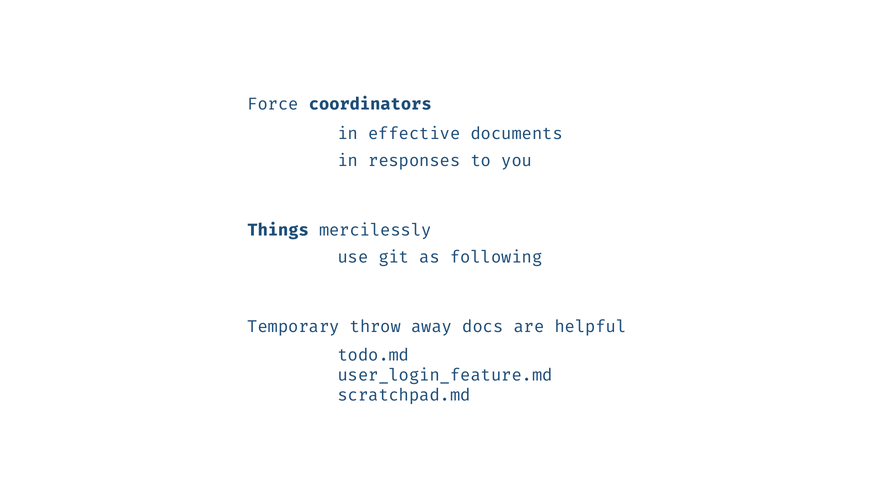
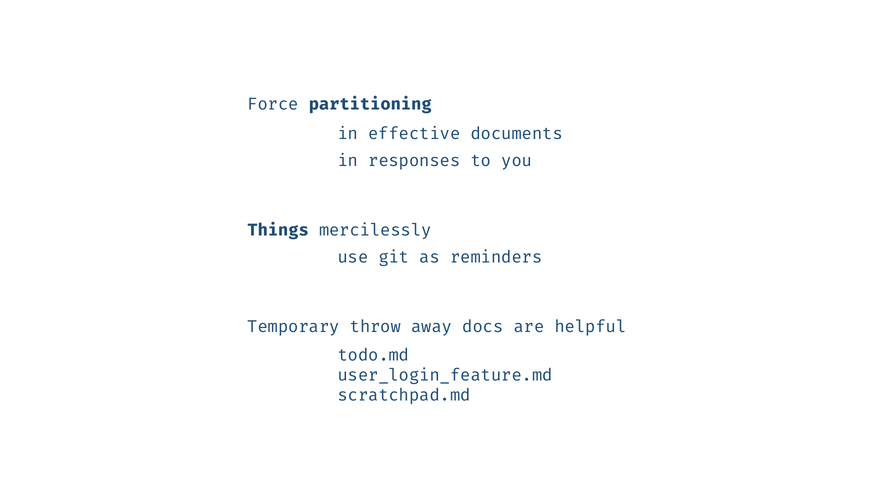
coordinators: coordinators -> partitioning
following: following -> reminders
